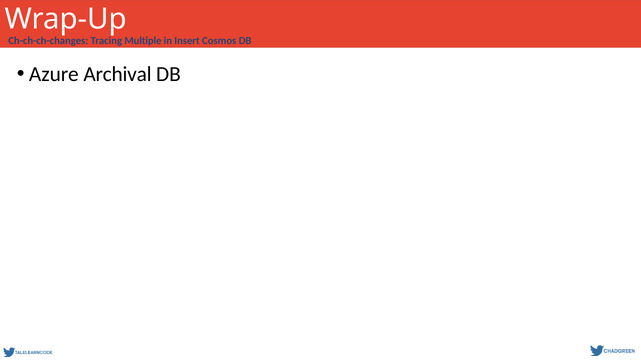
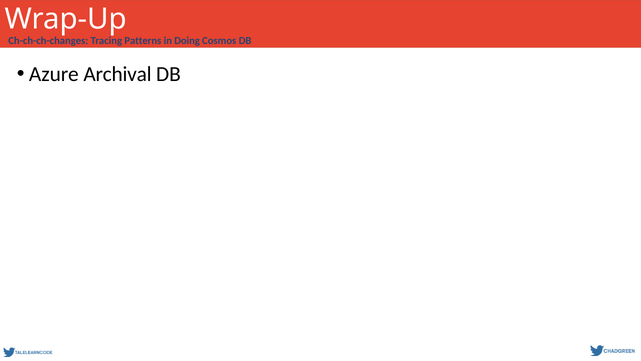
Multiple: Multiple -> Patterns
Insert: Insert -> Doing
